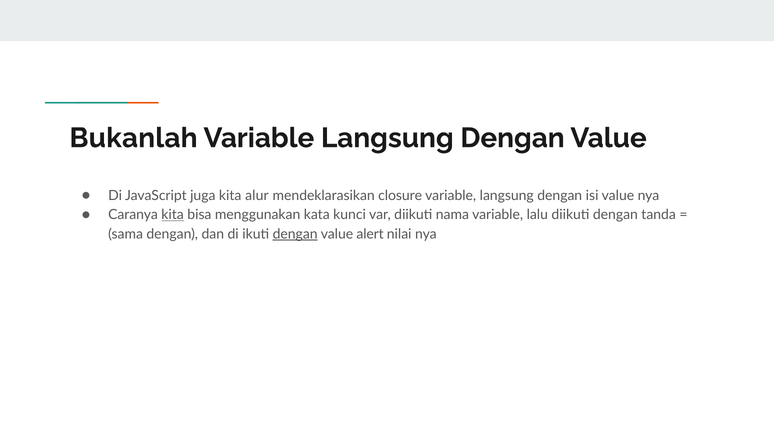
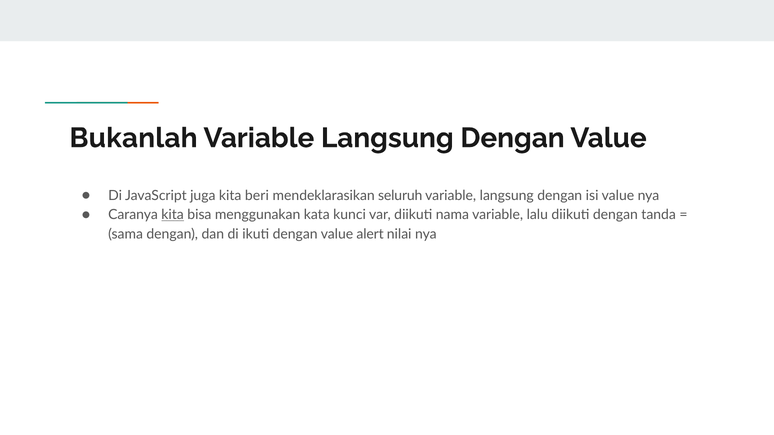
alur: alur -> beri
closure: closure -> seluruh
dengan at (295, 234) underline: present -> none
